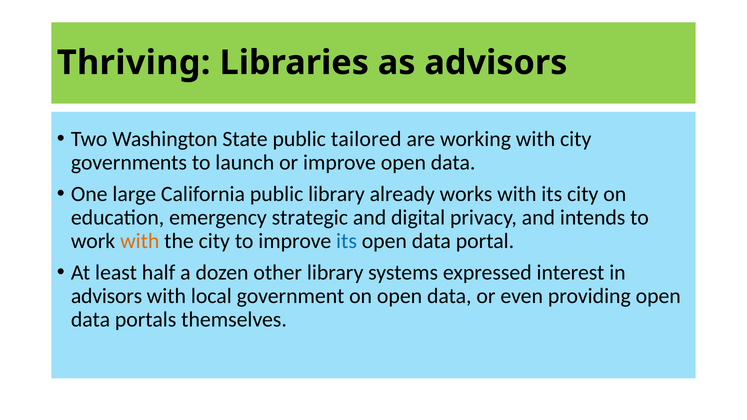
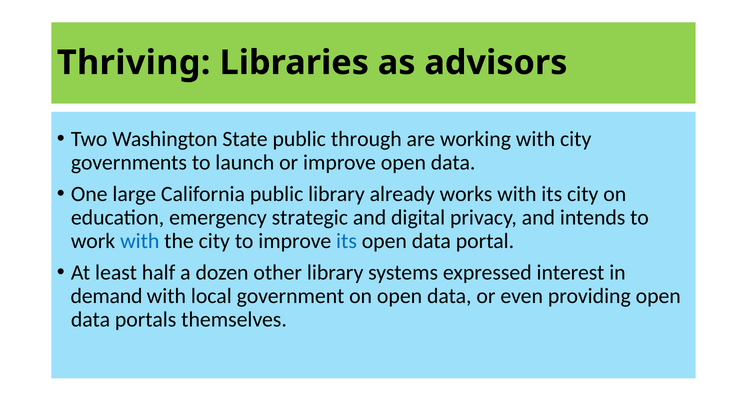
tailored: tailored -> through
with at (140, 241) colour: orange -> blue
advisors at (107, 296): advisors -> demand
